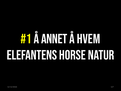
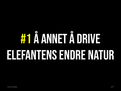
HVEM: HVEM -> DRIVE
HORSE: HORSE -> ENDRE
